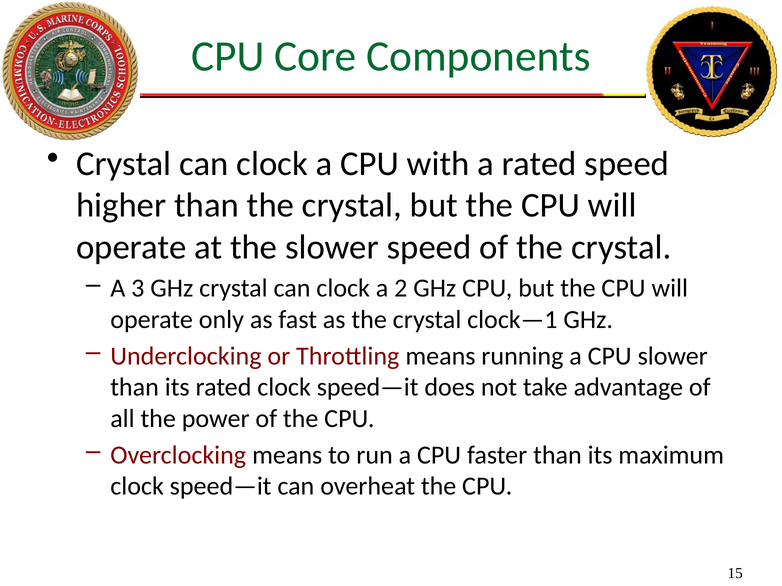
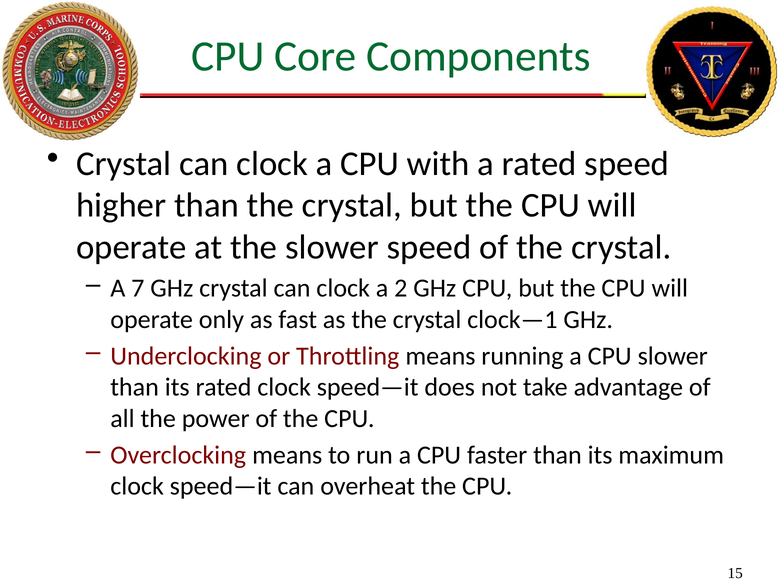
3: 3 -> 7
